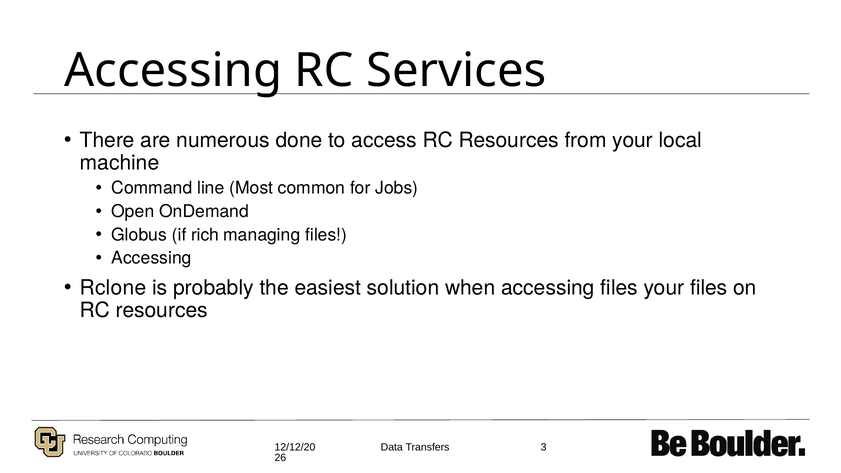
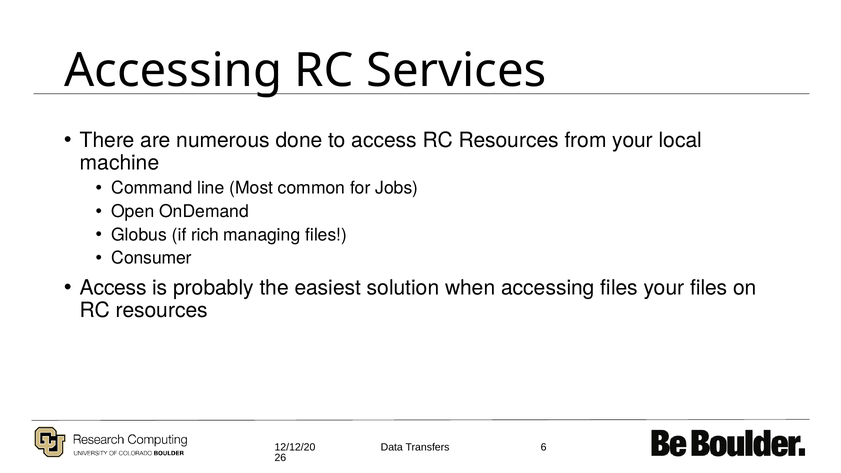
Accessing at (152, 258): Accessing -> Consumer
Rclone at (113, 288): Rclone -> Access
3: 3 -> 6
